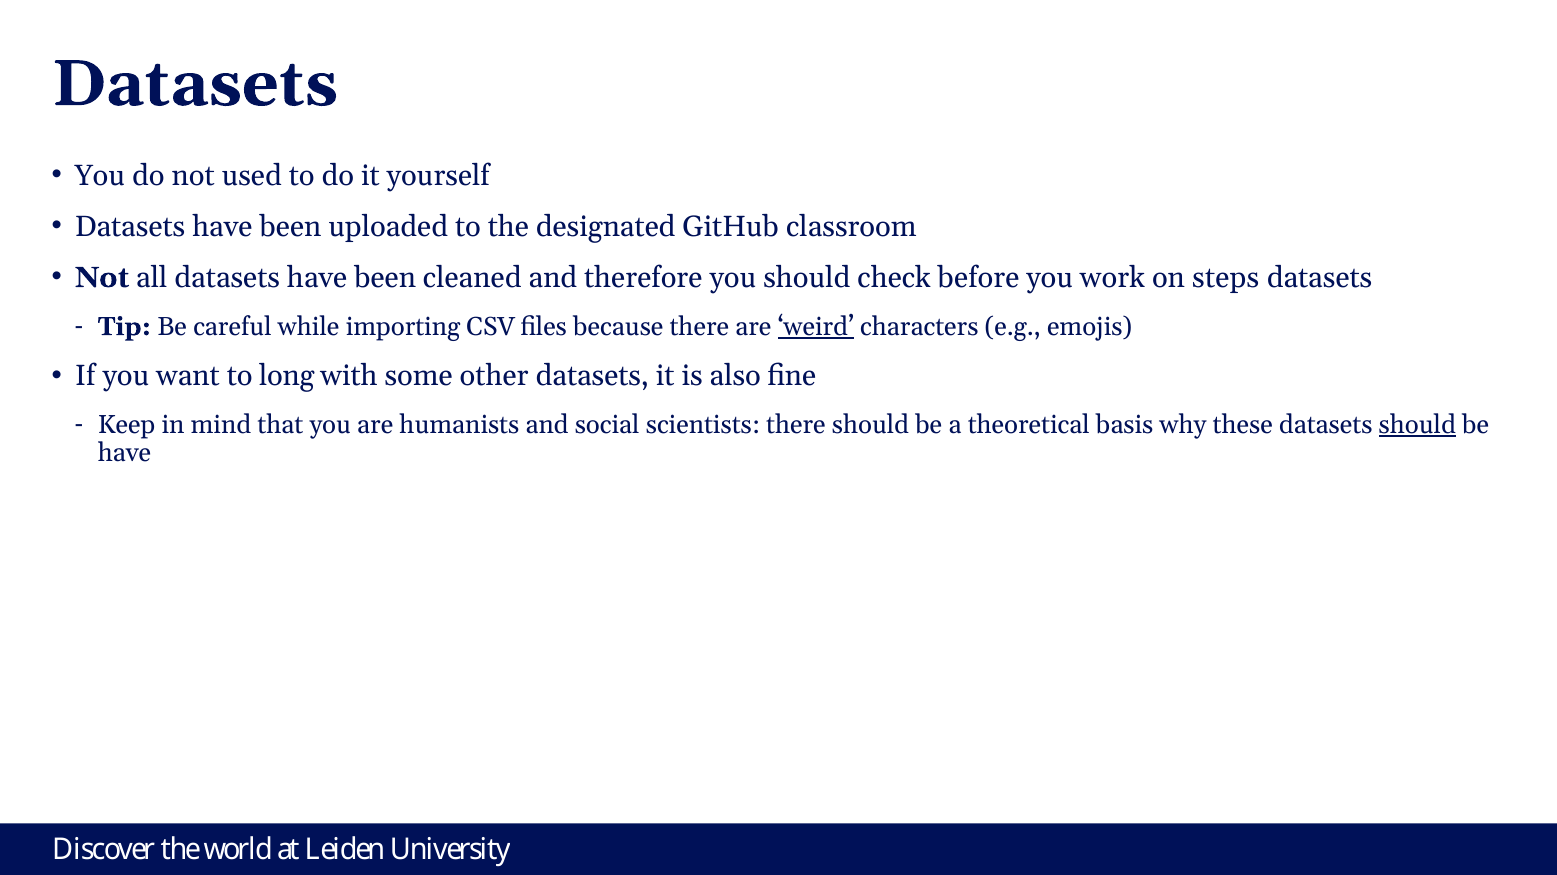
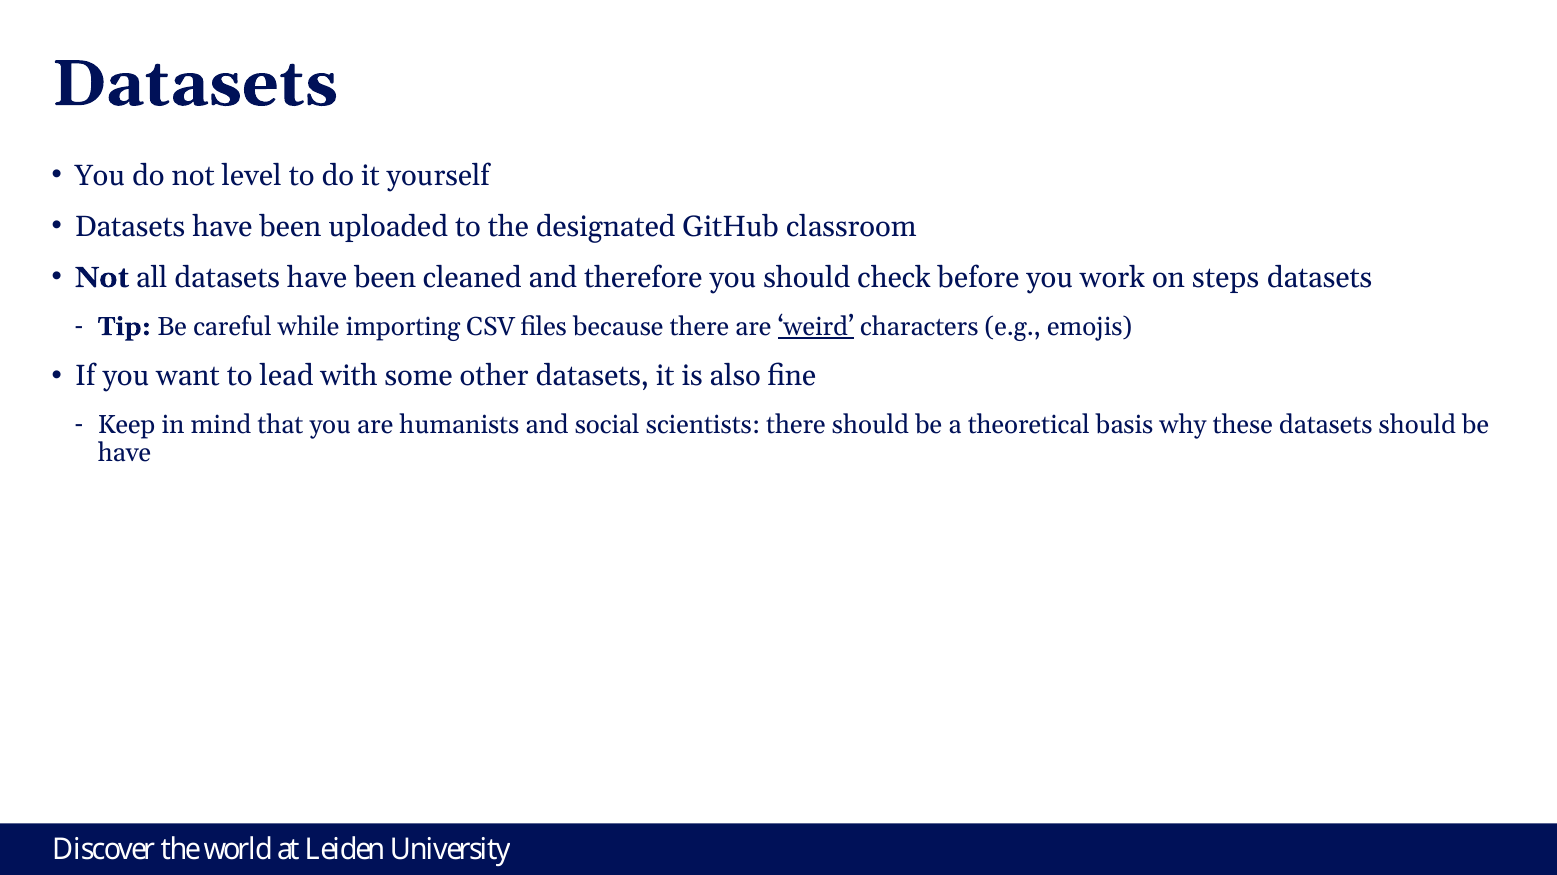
used: used -> level
long: long -> lead
should at (1417, 425) underline: present -> none
